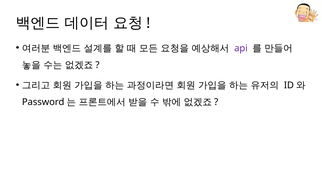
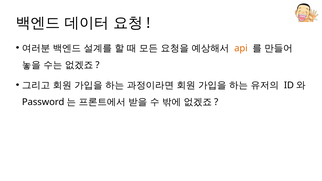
api colour: purple -> orange
